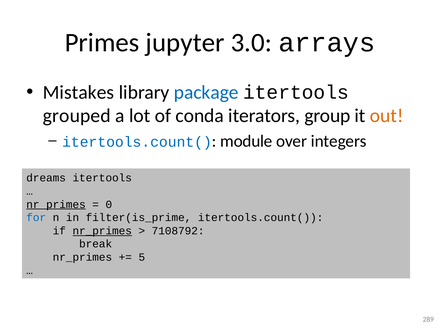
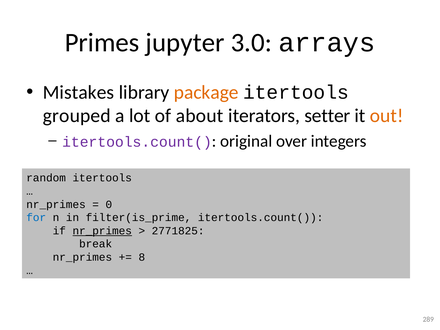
package colour: blue -> orange
conda: conda -> about
group: group -> setter
itertools.count( at (137, 142) colour: blue -> purple
module: module -> original
dreams: dreams -> random
nr_primes at (56, 204) underline: present -> none
7108792: 7108792 -> 2771825
5: 5 -> 8
